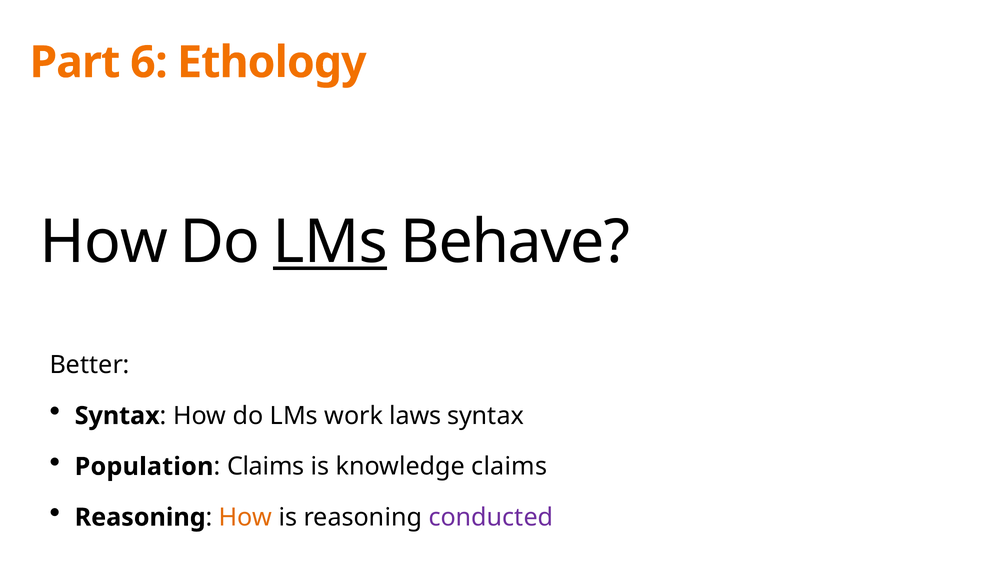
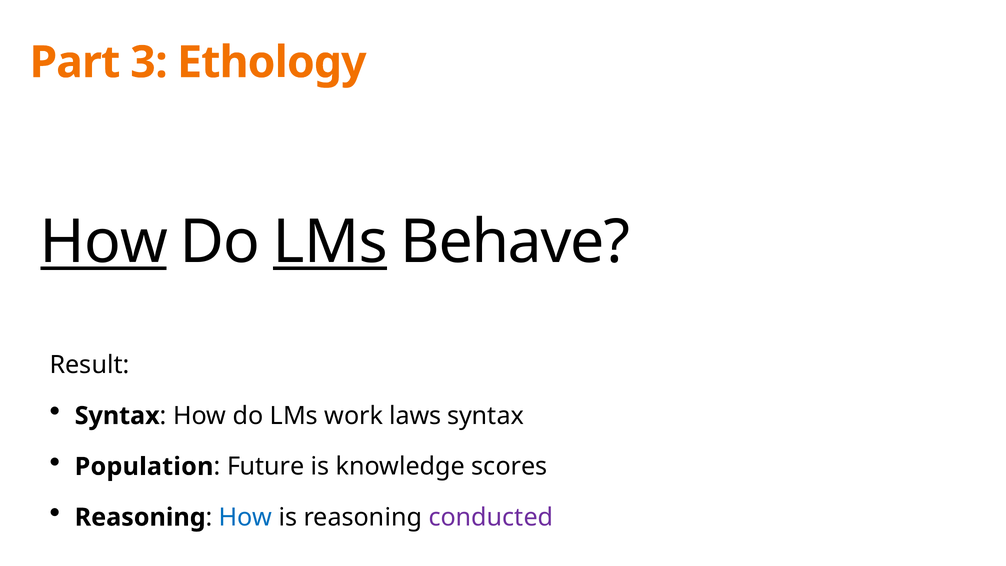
6: 6 -> 3
How at (104, 242) underline: none -> present
Better: Better -> Result
Claims at (266, 466): Claims -> Future
knowledge claims: claims -> scores
How at (246, 517) colour: orange -> blue
